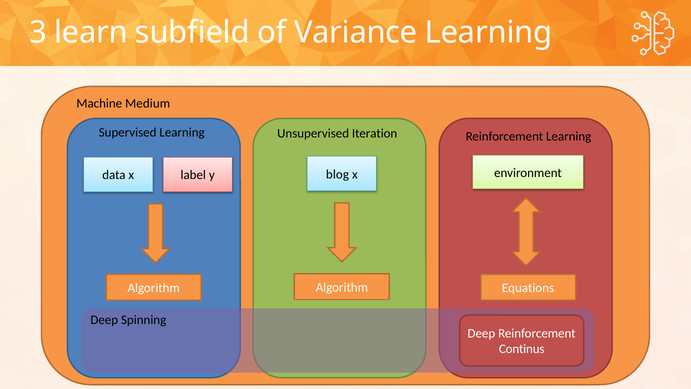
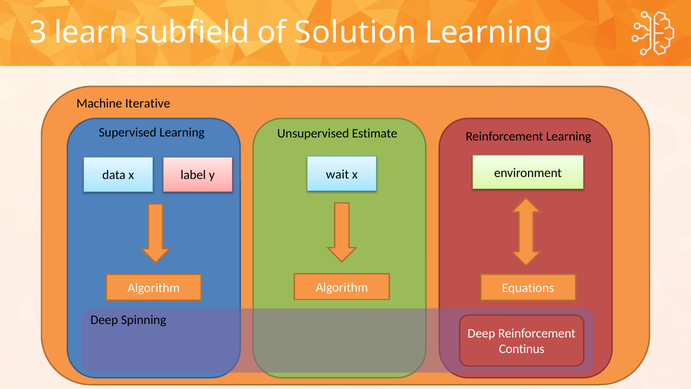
Variance: Variance -> Solution
Medium: Medium -> Iterative
Iteration: Iteration -> Estimate
blog: blog -> wait
